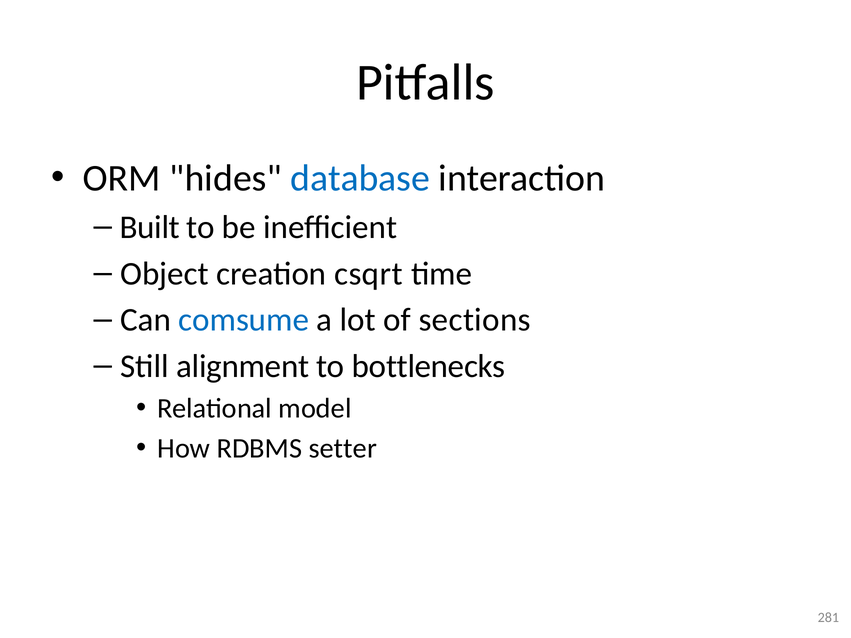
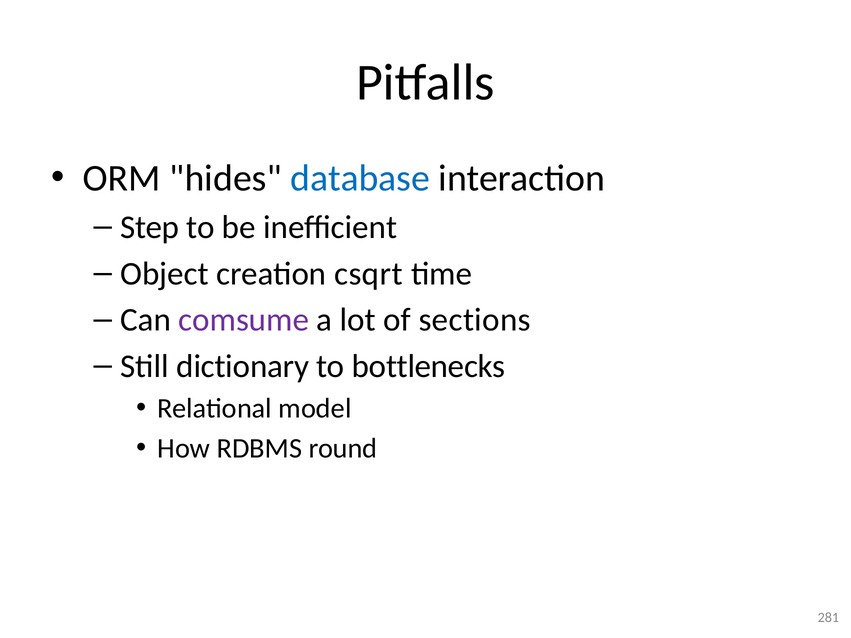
Built: Built -> Step
comsume colour: blue -> purple
alignment: alignment -> dictionary
setter: setter -> round
